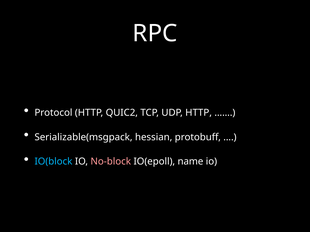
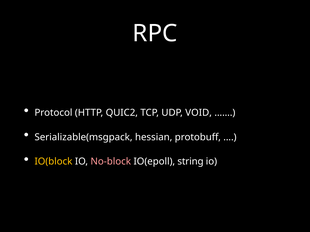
UDP HTTP: HTTP -> VOID
IO(block colour: light blue -> yellow
name: name -> string
